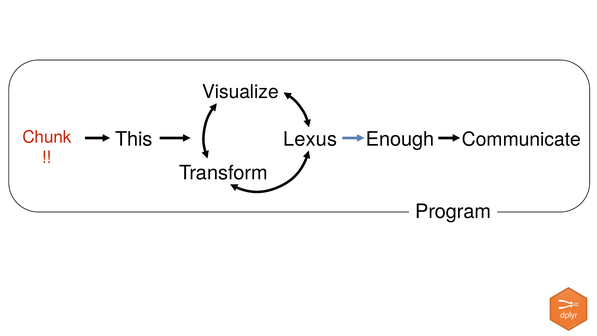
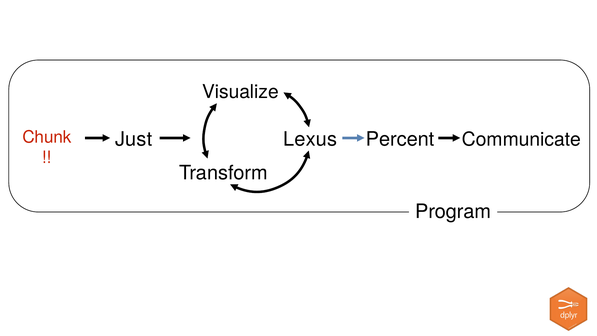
This: This -> Just
Enough: Enough -> Percent
